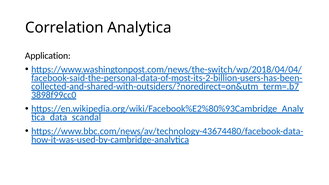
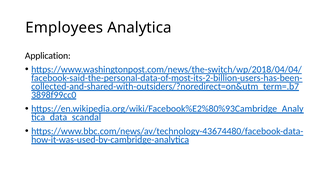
Correlation: Correlation -> Employees
